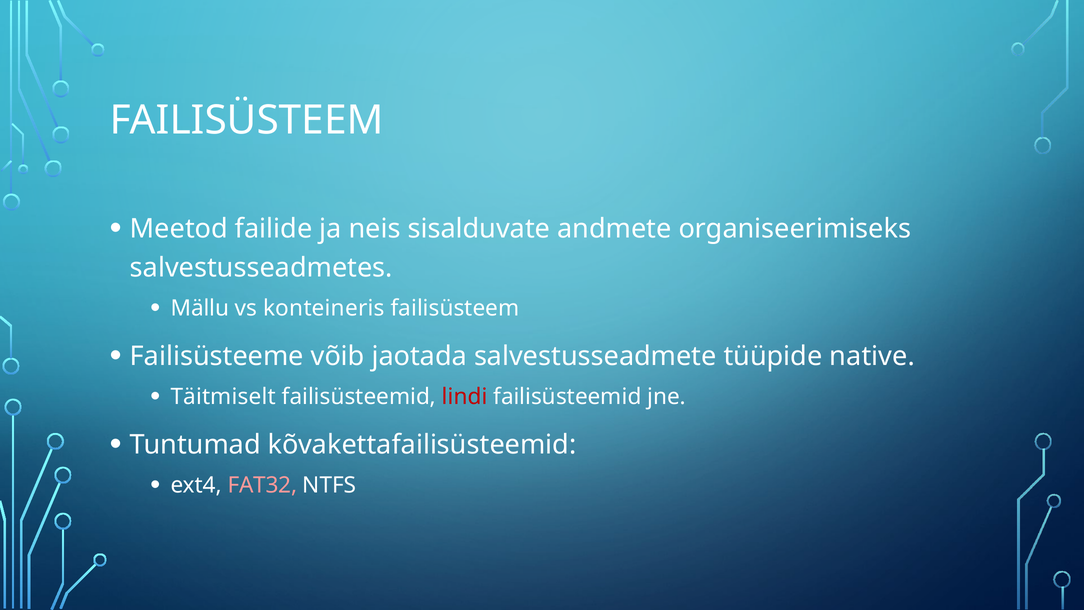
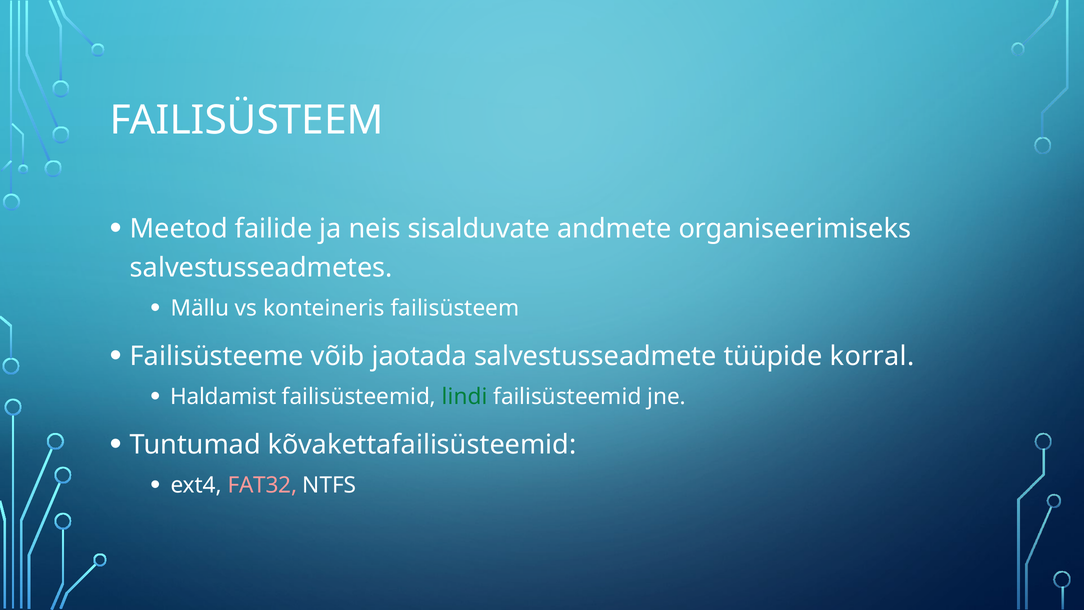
native: native -> korral
Täitmiselt: Täitmiselt -> Haldamist
lindi colour: red -> green
